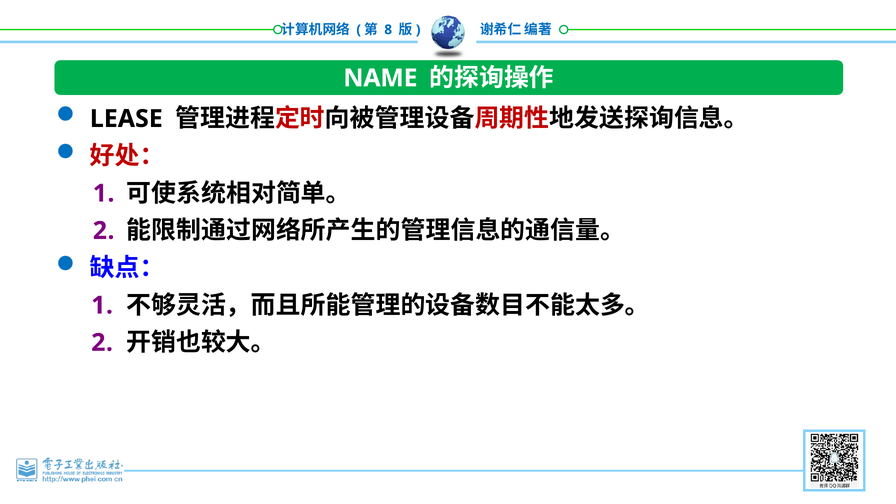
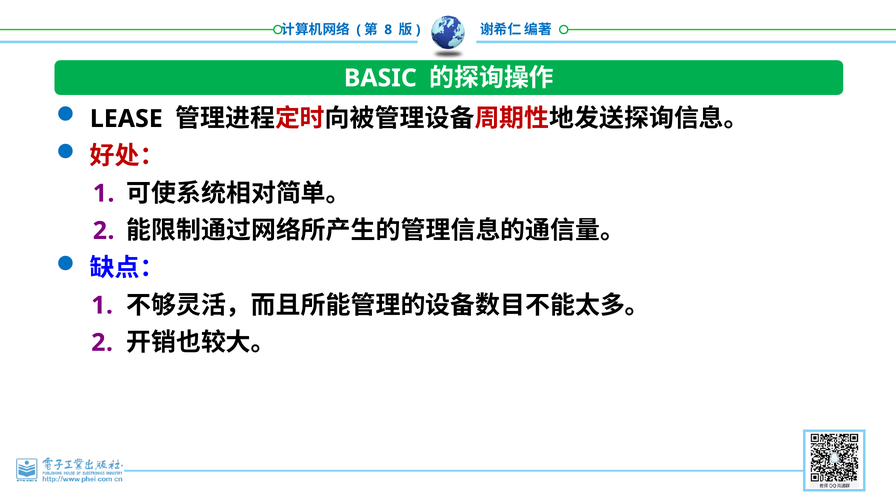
NAME: NAME -> BASIC
